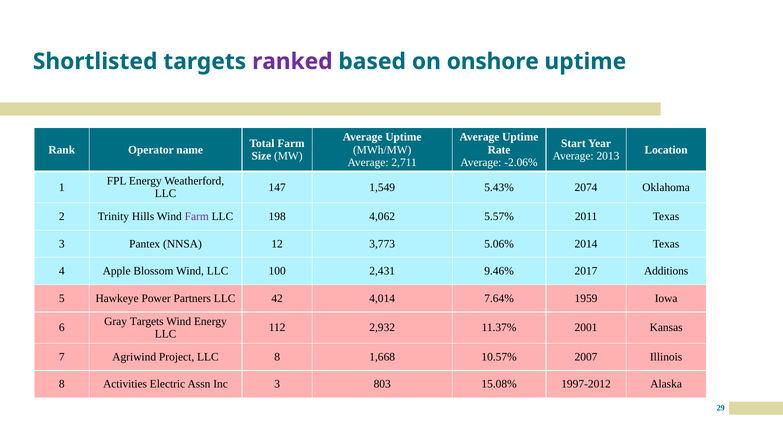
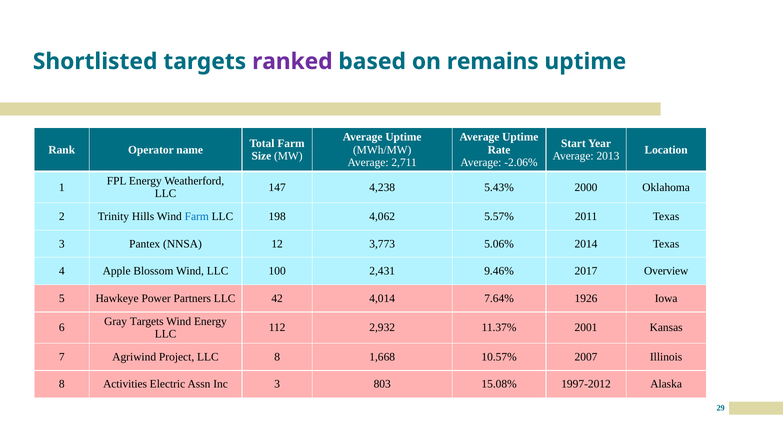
onshore: onshore -> remains
1,549: 1,549 -> 4,238
2074: 2074 -> 2000
Farm at (197, 216) colour: purple -> blue
Additions: Additions -> Overview
1959: 1959 -> 1926
